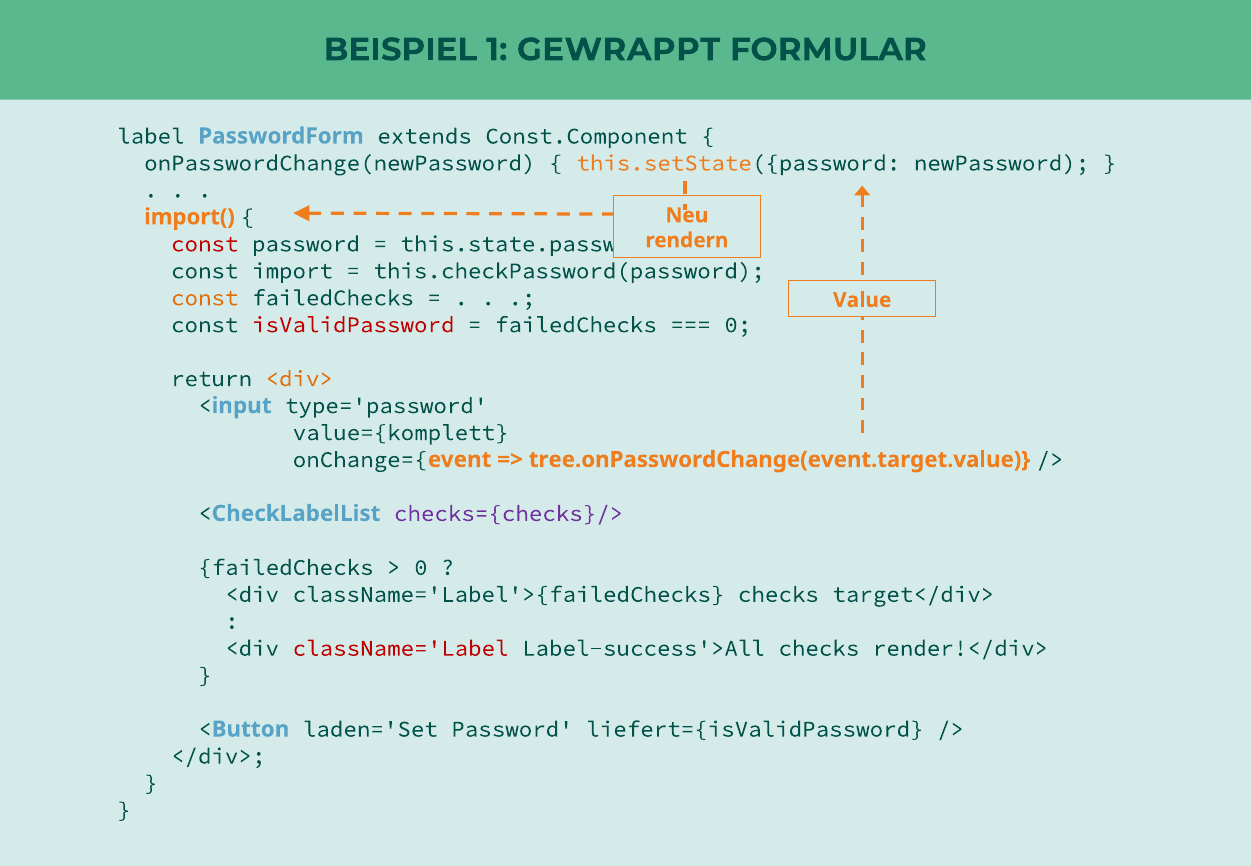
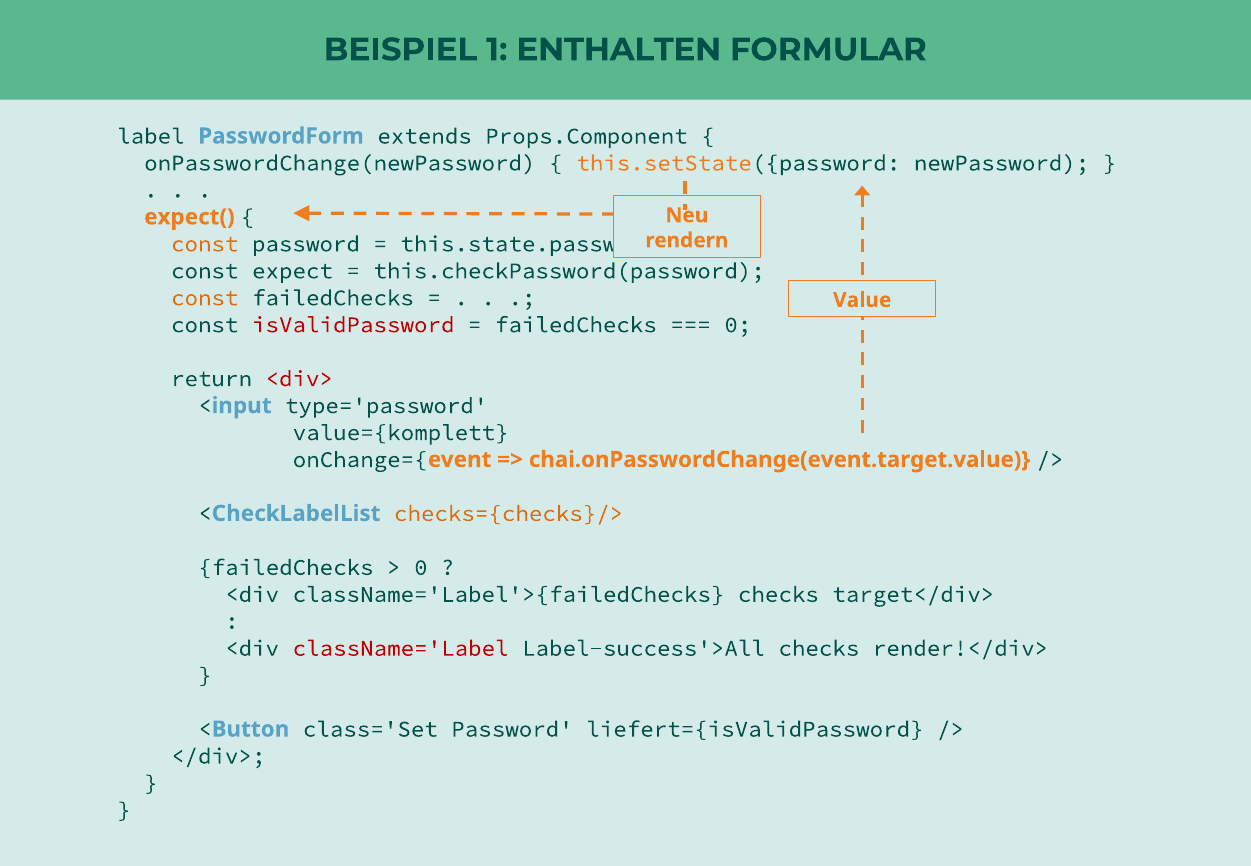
GEWRAPPT: GEWRAPPT -> ENTHALTEN
Const.Component: Const.Component -> Props.Component
import(: import( -> expect(
const at (205, 244) colour: red -> orange
import: import -> expect
<div> colour: orange -> red
tree.onPasswordChange(event.target.value: tree.onPasswordChange(event.target.value -> chai.onPasswordChange(event.target.value
checks={checks}/> colour: purple -> orange
laden='Set: laden='Set -> class='Set
